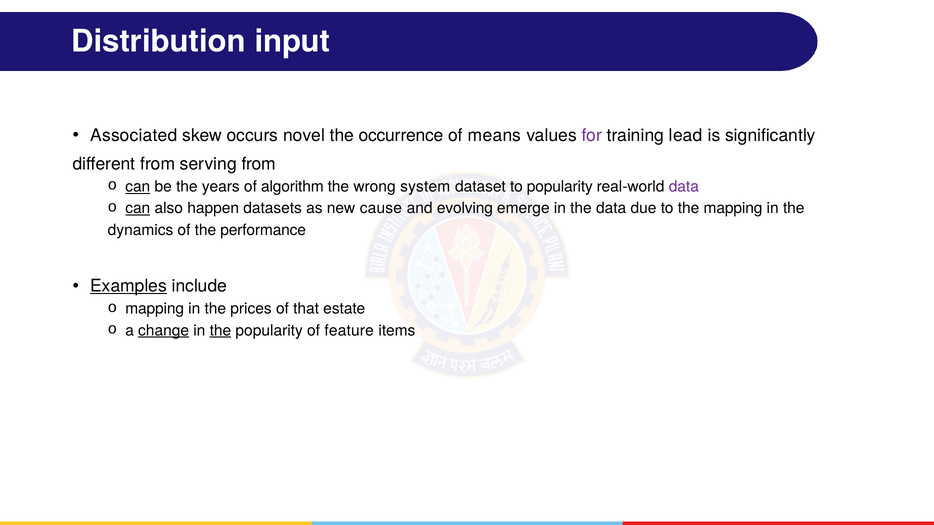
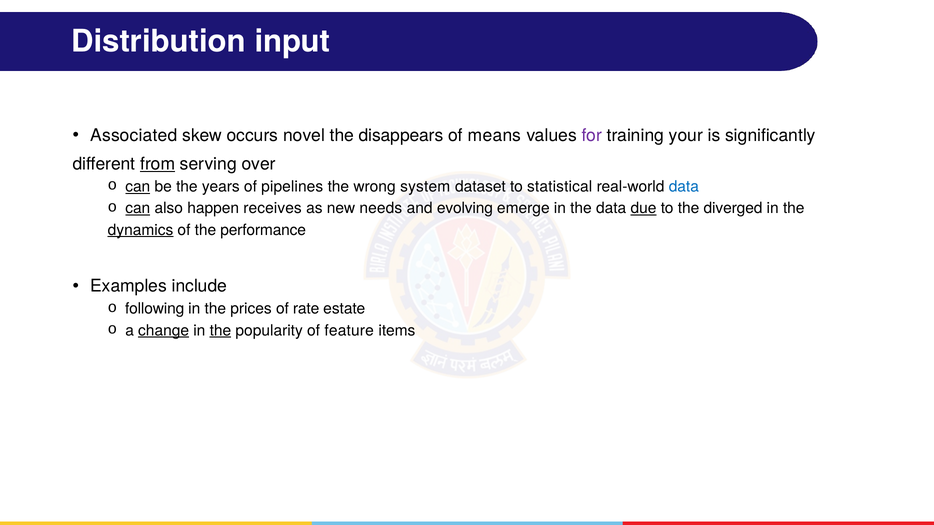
occurrence: occurrence -> disappears
lead: lead -> your
from at (158, 164) underline: none -> present
serving from: from -> over
algorithm: algorithm -> pipelines
to popularity: popularity -> statistical
data at (684, 187) colour: purple -> blue
datasets: datasets -> receives
cause: cause -> needs
due underline: none -> present
the mapping: mapping -> diverged
dynamics underline: none -> present
Examples underline: present -> none
mapping at (155, 309): mapping -> following
that: that -> rate
